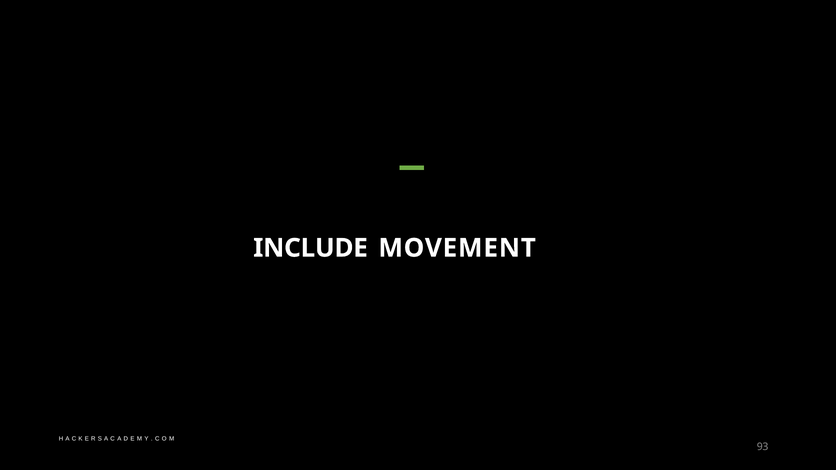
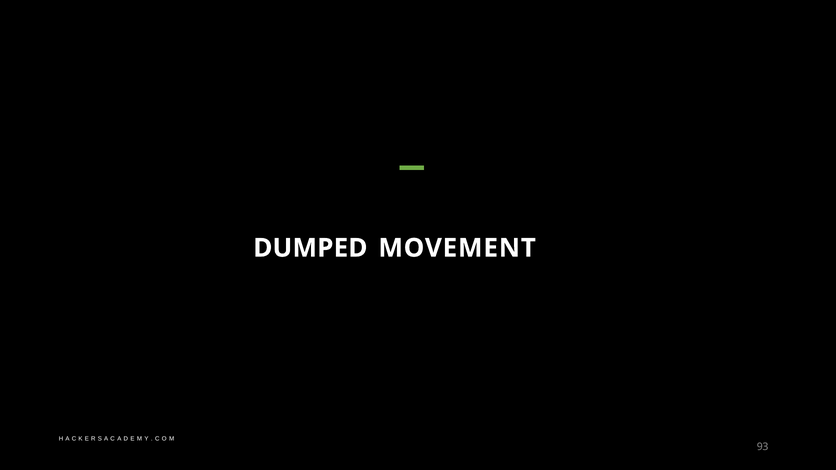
INCLUDE: INCLUDE -> DUMPED
